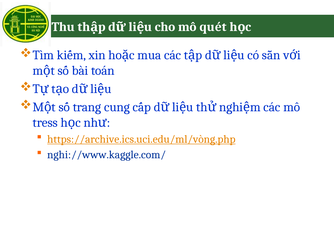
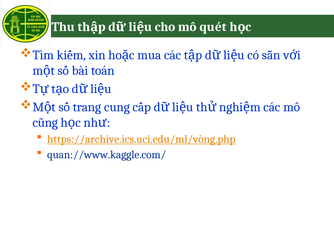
tress: tress -> cũng
nghi://www.kaggle.com/: nghi://www.kaggle.com/ -> quan://www.kaggle.com/
